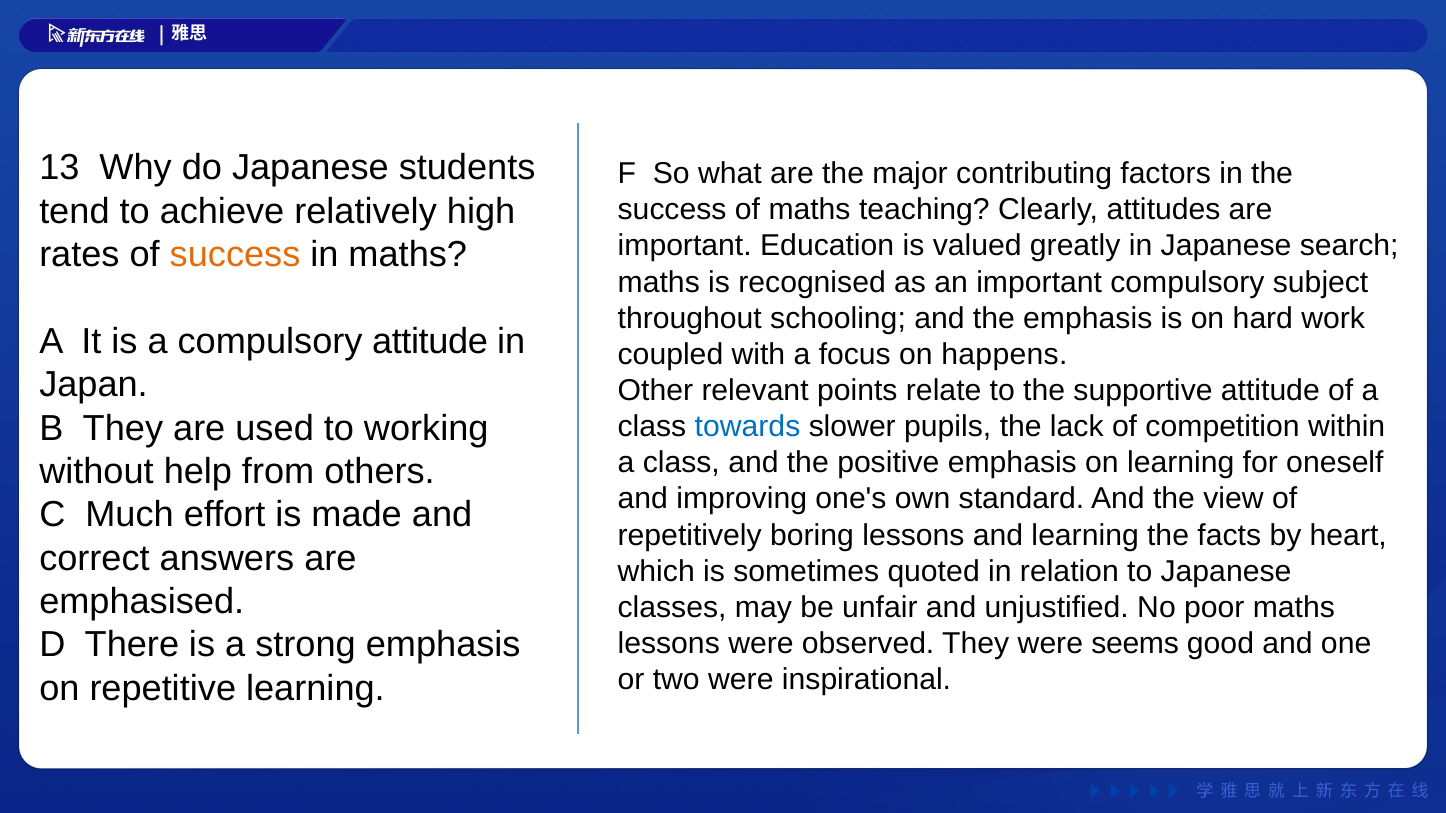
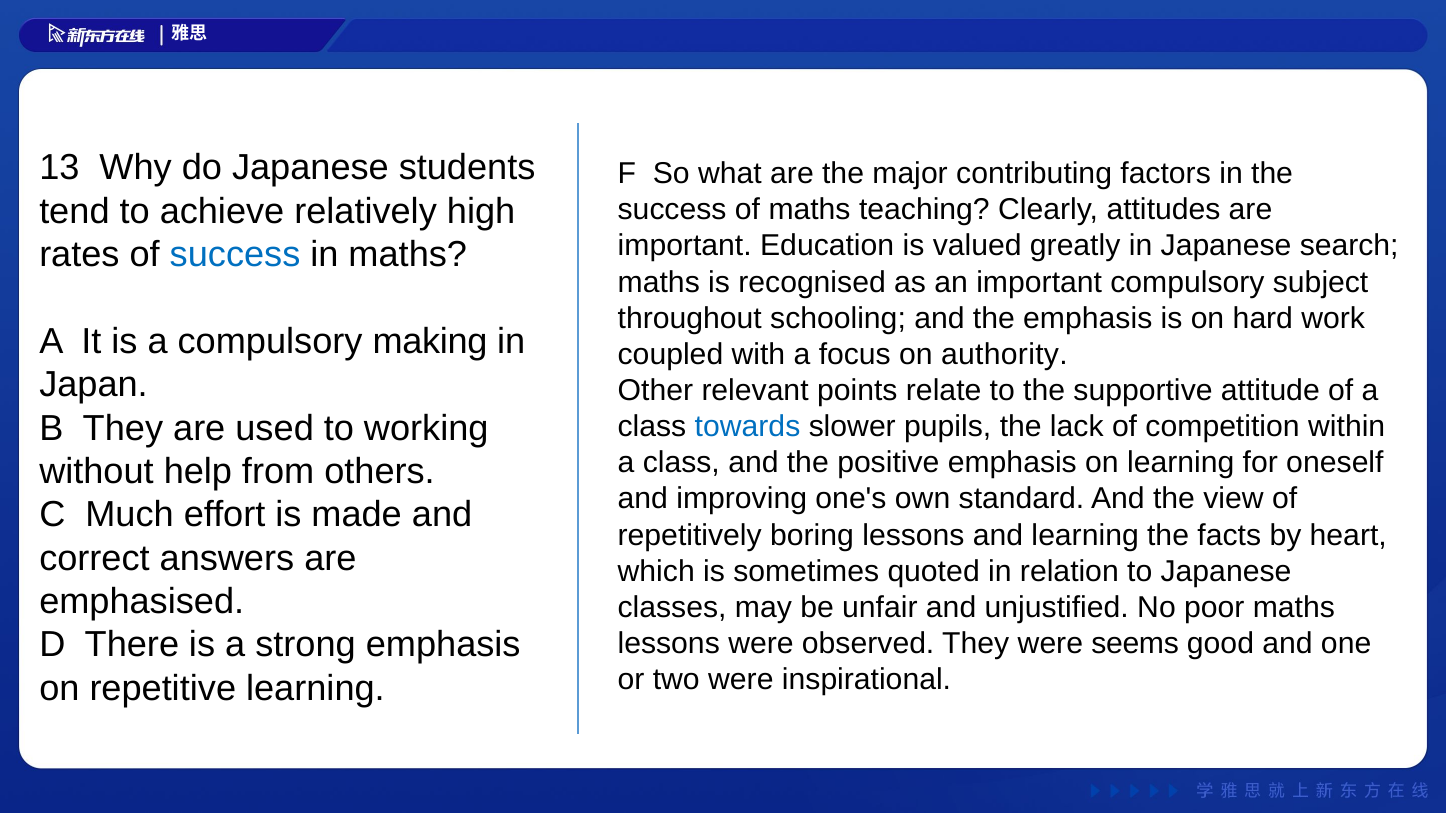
success at (235, 255) colour: orange -> blue
compulsory attitude: attitude -> making
happens: happens -> authority
